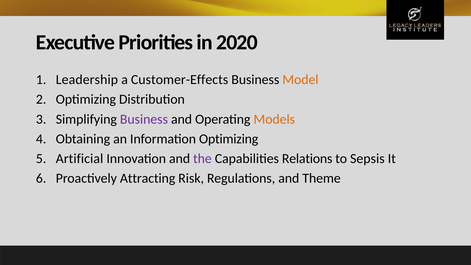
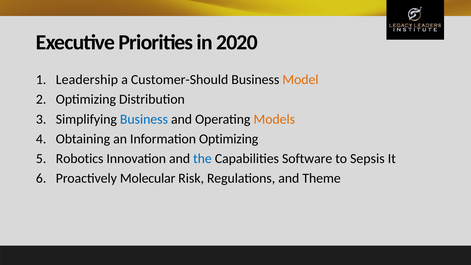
Customer-Effects: Customer-Effects -> Customer-Should
Business at (144, 119) colour: purple -> blue
Artificial: Artificial -> Robotics
the colour: purple -> blue
Relations: Relations -> Software
Attracting: Attracting -> Molecular
